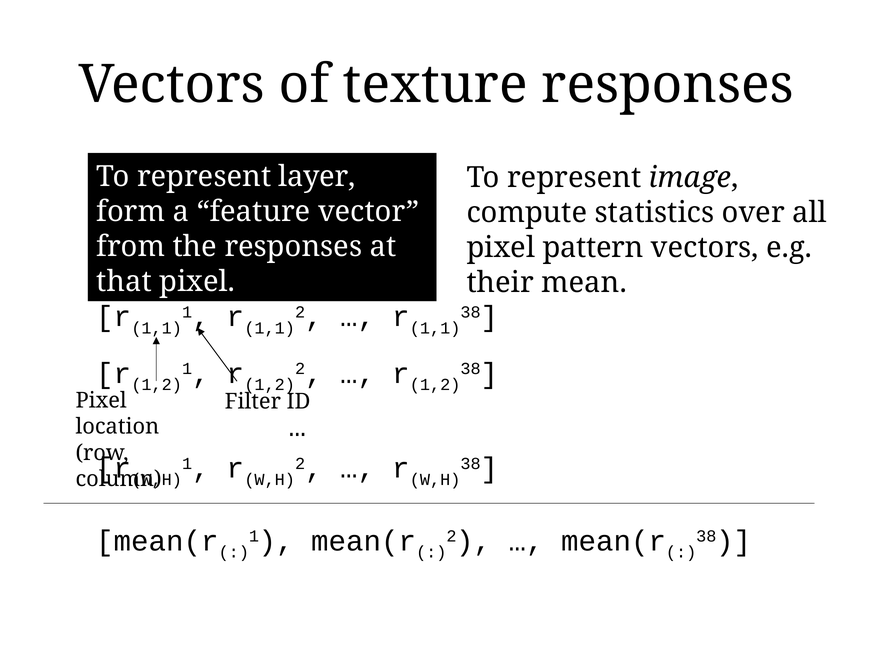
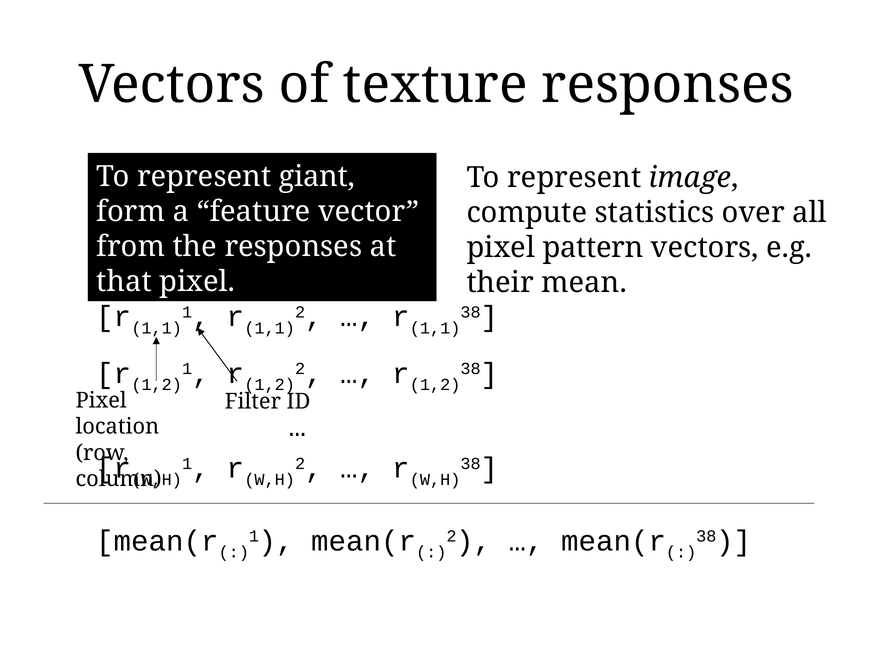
layer: layer -> giant
